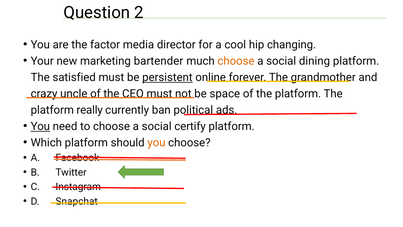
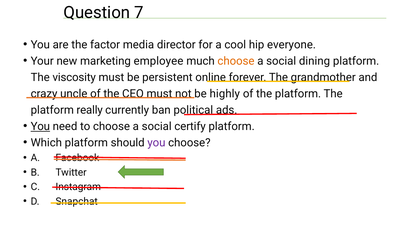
2: 2 -> 7
changing: changing -> everyone
bartender: bartender -> employee
satisfied: satisfied -> viscosity
persistent underline: present -> none
space: space -> highly
you at (156, 143) colour: orange -> purple
